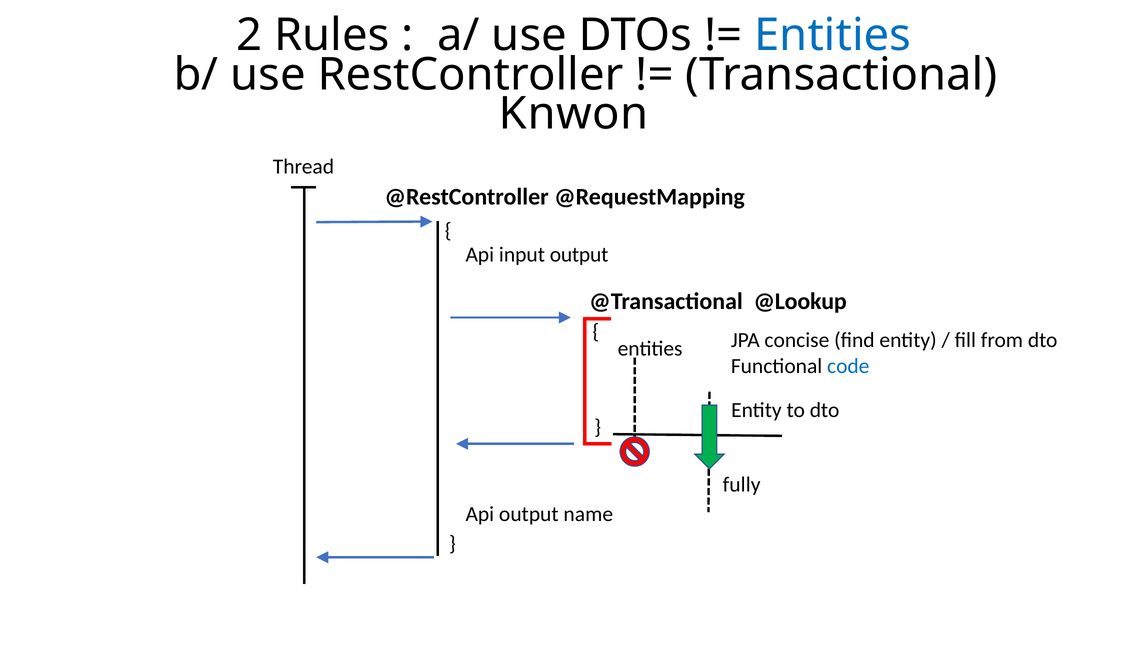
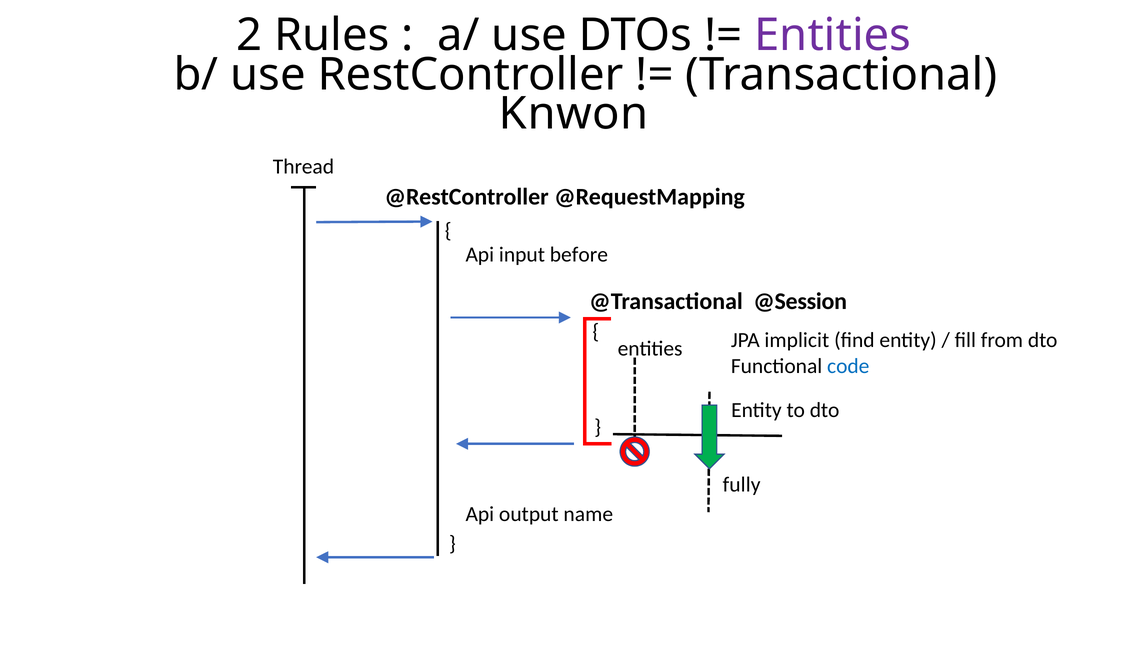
Entities at (833, 36) colour: blue -> purple
input output: output -> before
@Lookup: @Lookup -> @Session
concise: concise -> implicit
